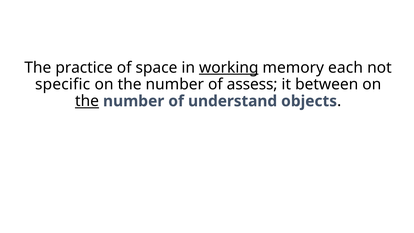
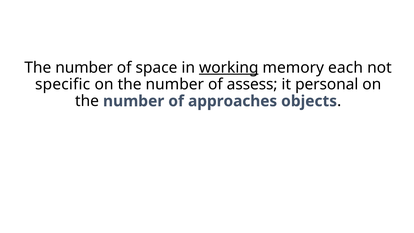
practice at (84, 68): practice -> number
between: between -> personal
the at (87, 101) underline: present -> none
understand: understand -> approaches
